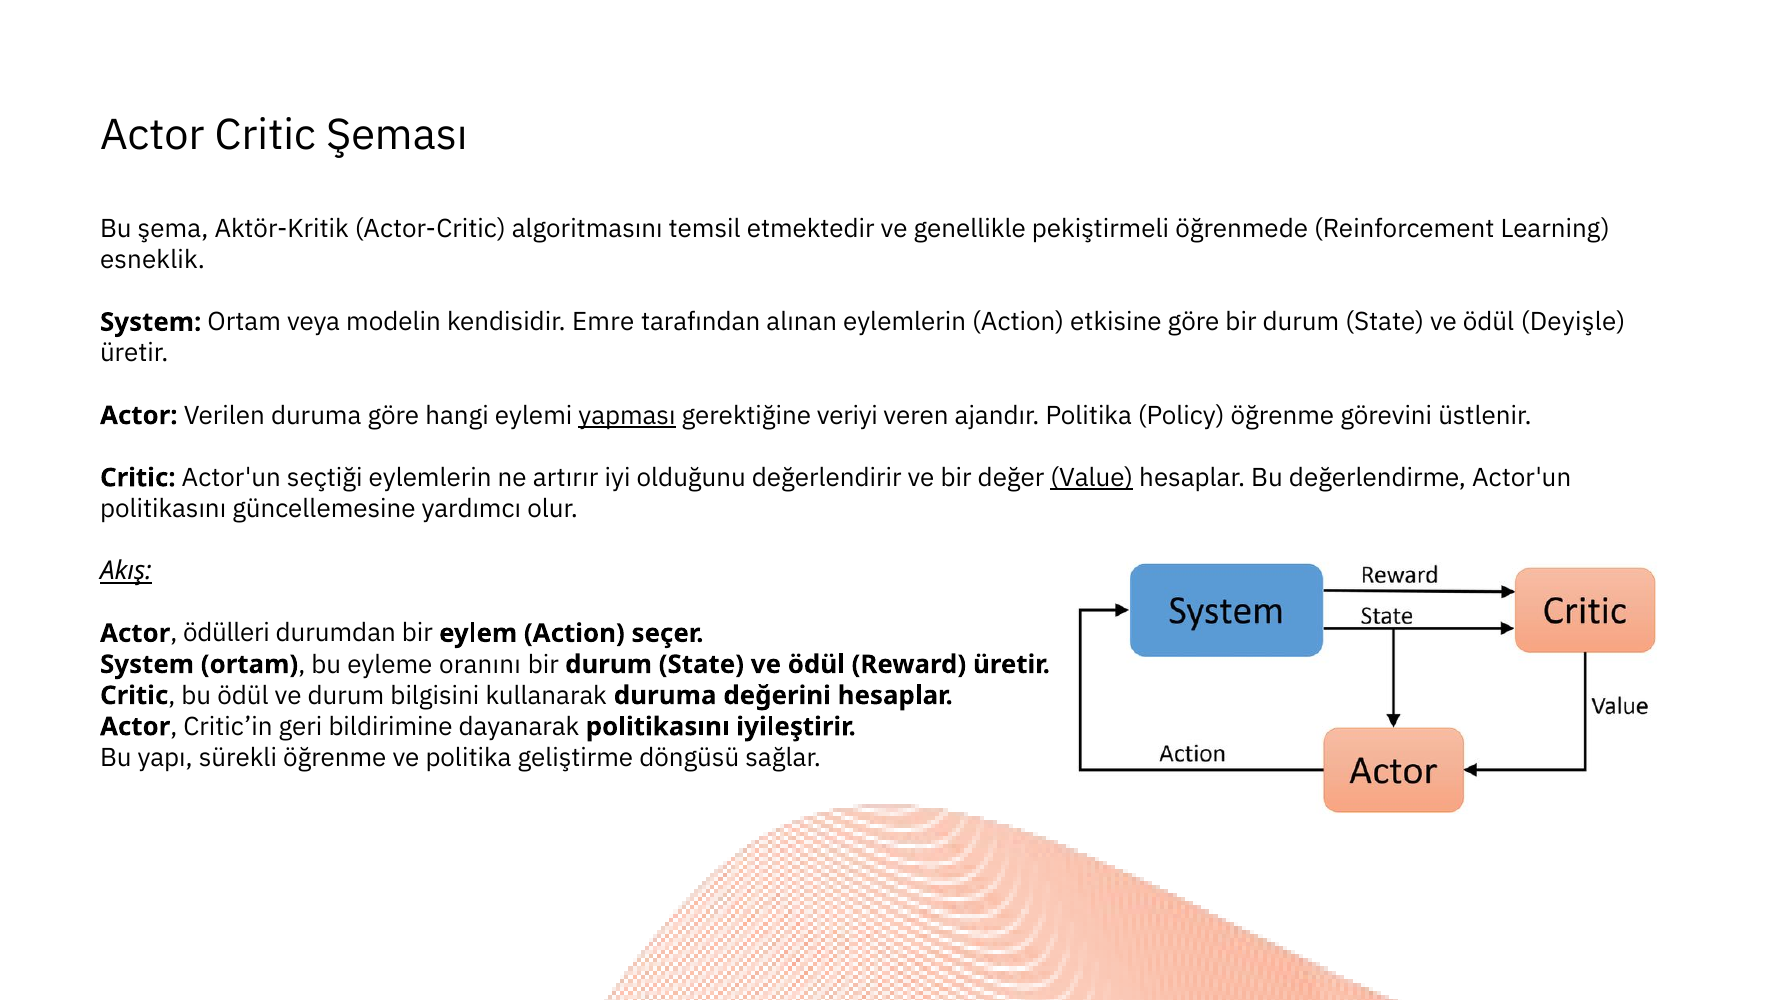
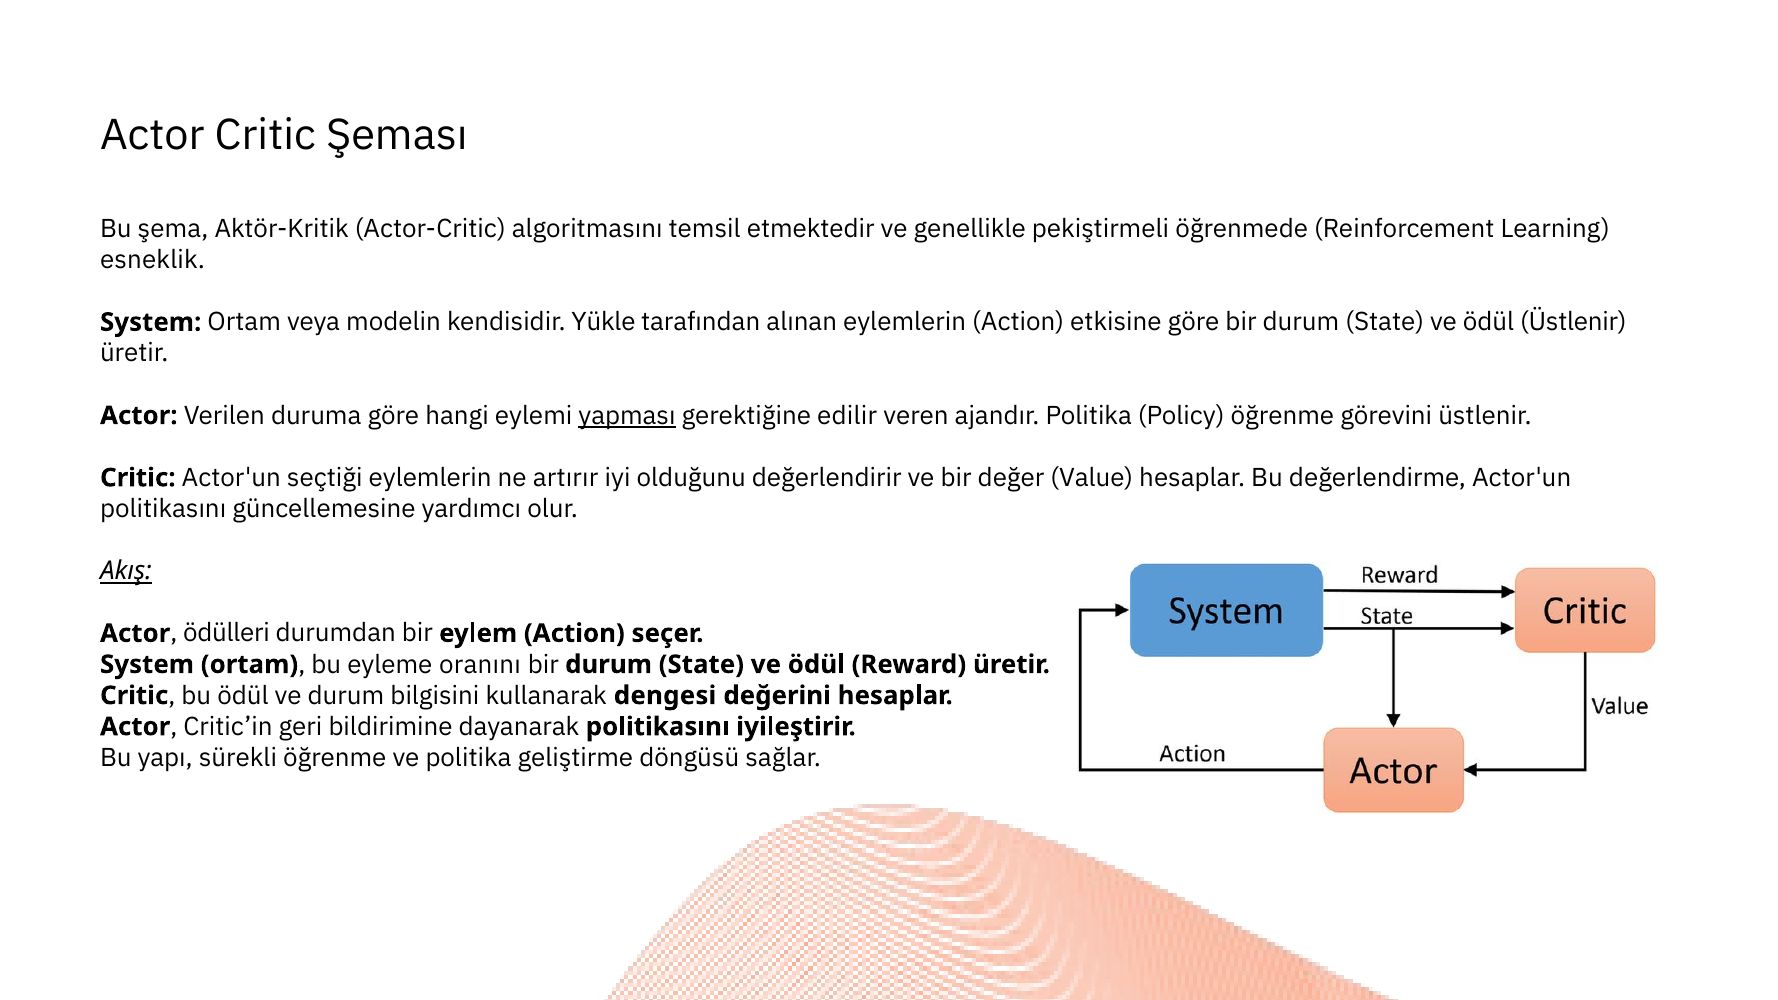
Emre: Emre -> Yükle
ödül Deyişle: Deyişle -> Üstlenir
veriyi: veriyi -> edilir
Value underline: present -> none
kullanarak duruma: duruma -> dengesi
